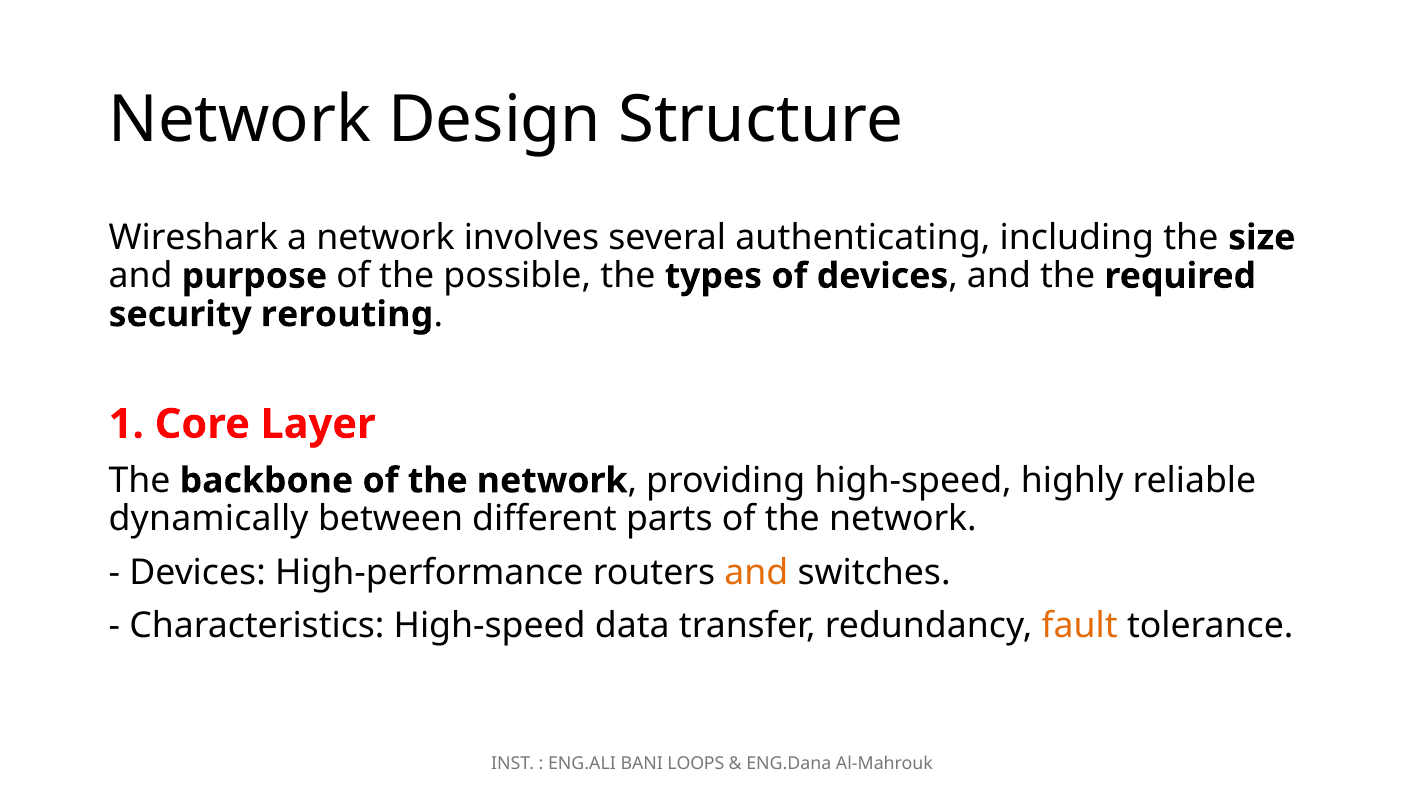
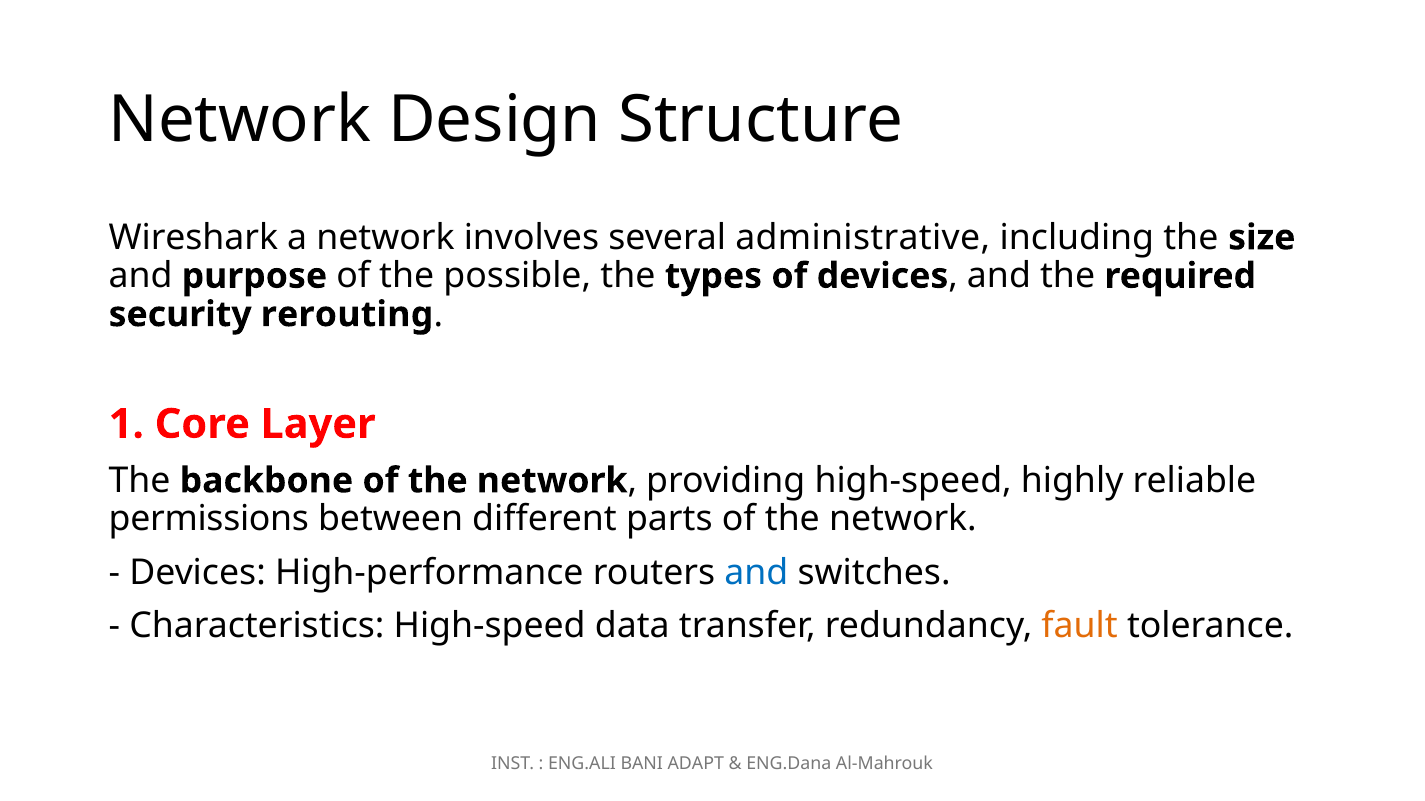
authenticating: authenticating -> administrative
dynamically: dynamically -> permissions
and at (756, 573) colour: orange -> blue
LOOPS: LOOPS -> ADAPT
